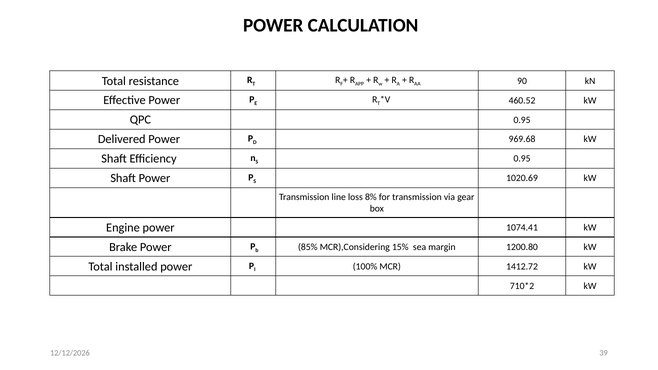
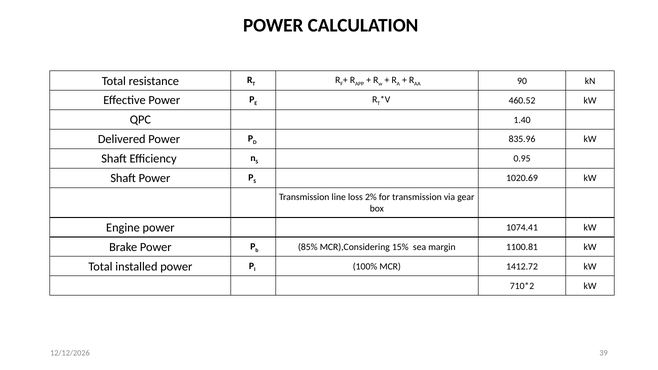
QPC 0.95: 0.95 -> 1.40
969.68: 969.68 -> 835.96
8%: 8% -> 2%
1200.80: 1200.80 -> 1100.81
